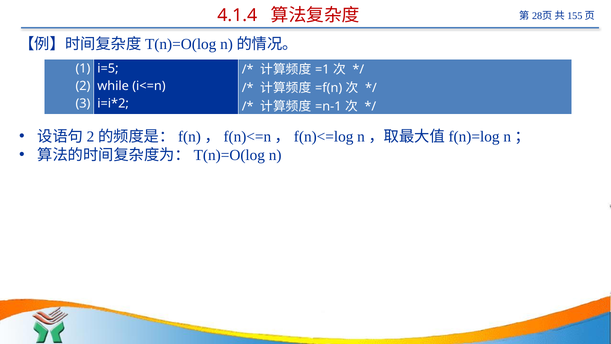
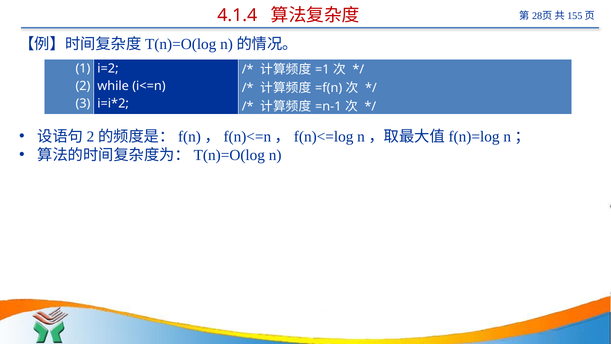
i=5: i=5 -> i=2
